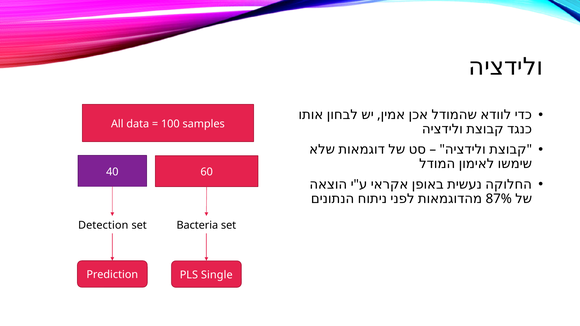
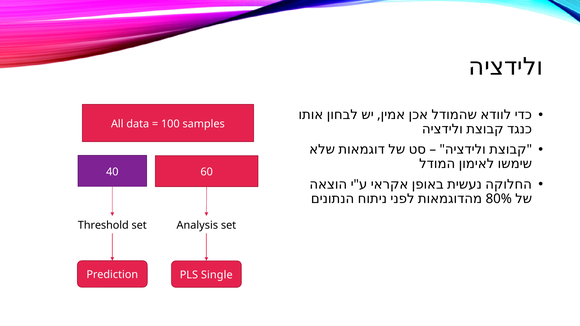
87%: 87% -> 80%
Detection: Detection -> Threshold
Bacteria: Bacteria -> Analysis
